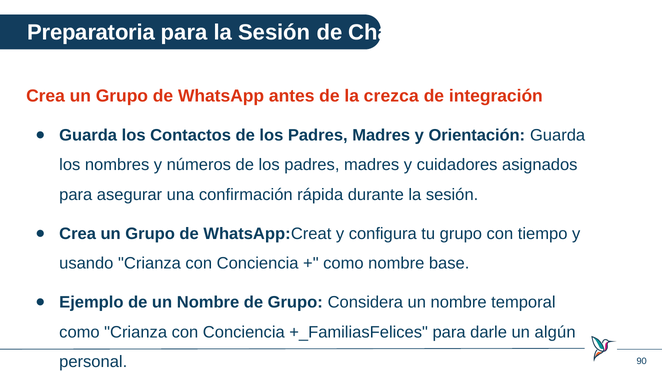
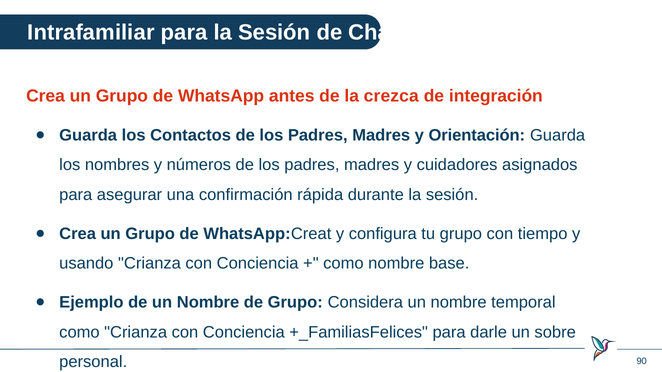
Preparatoria: Preparatoria -> Intrafamiliar
algún: algún -> sobre
